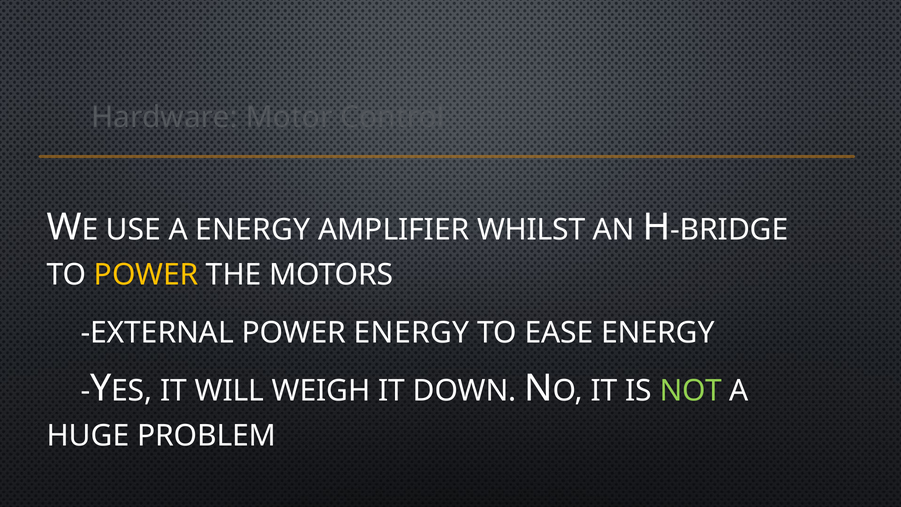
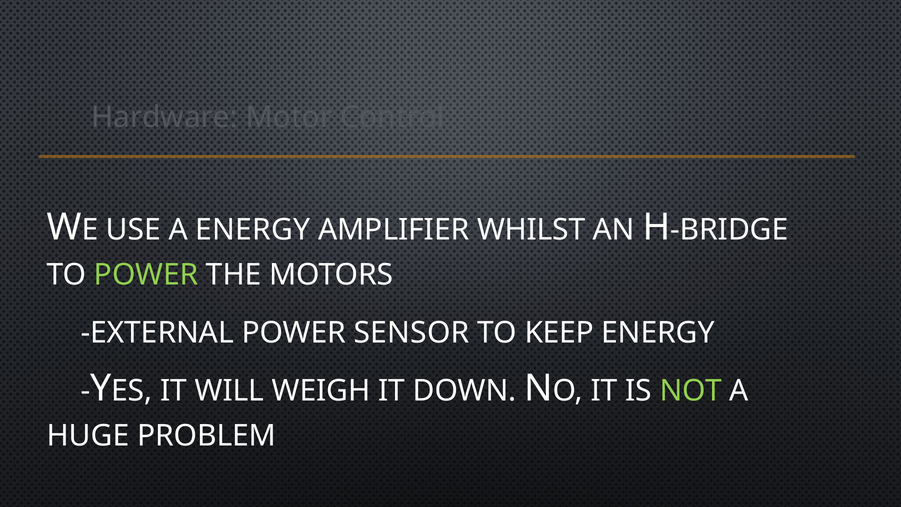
POWER at (146, 275) colour: yellow -> light green
POWER ENERGY: ENERGY -> SENSOR
EASE: EASE -> KEEP
